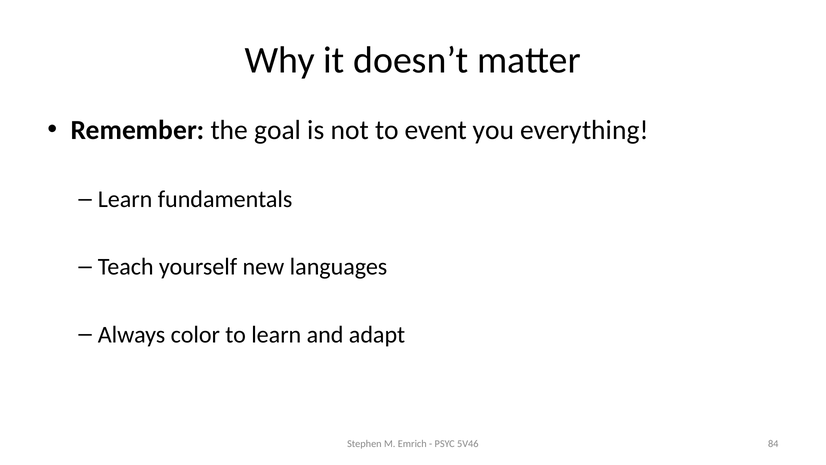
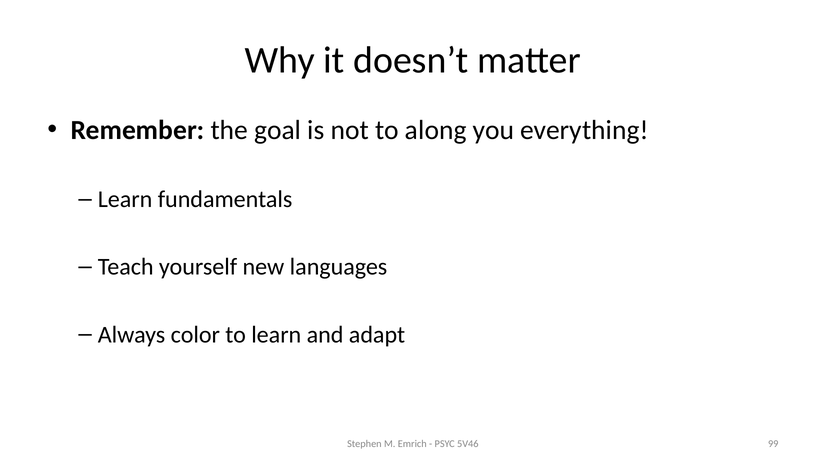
event: event -> along
84: 84 -> 99
